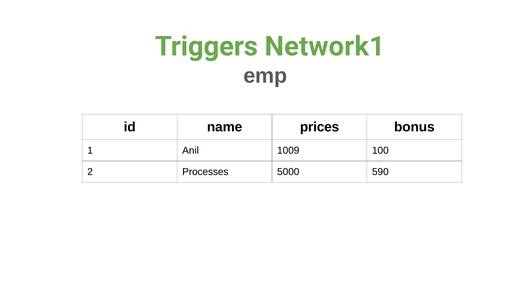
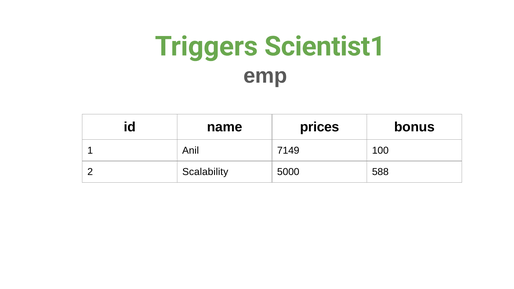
Network1: Network1 -> Scientist1
1009: 1009 -> 7149
Processes: Processes -> Scalability
590: 590 -> 588
